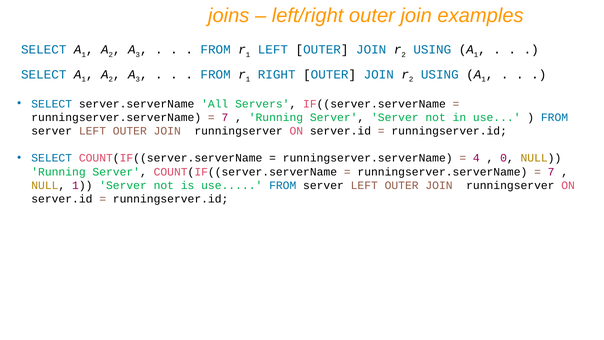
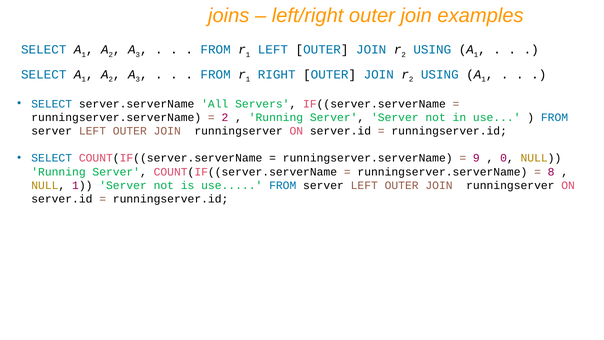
7 at (225, 117): 7 -> 2
4: 4 -> 9
7 at (551, 172): 7 -> 8
